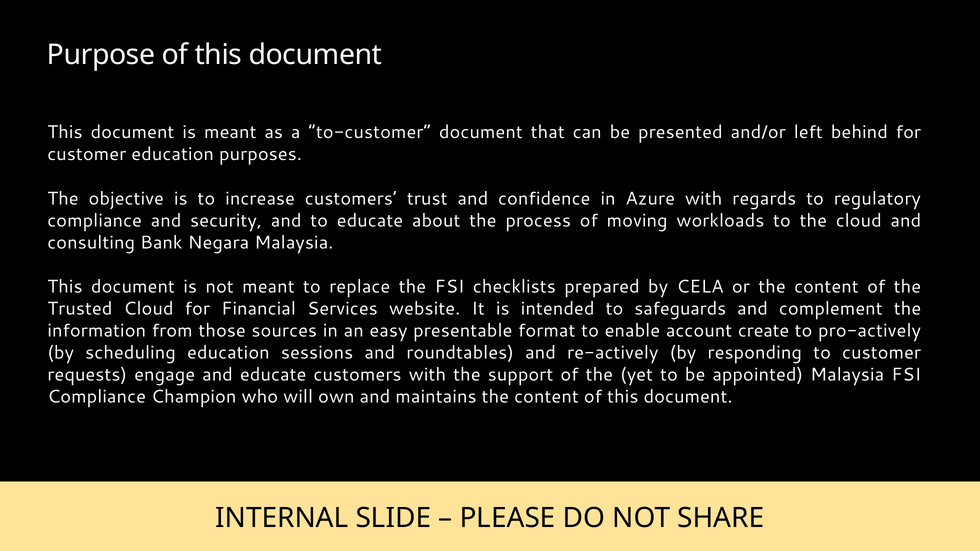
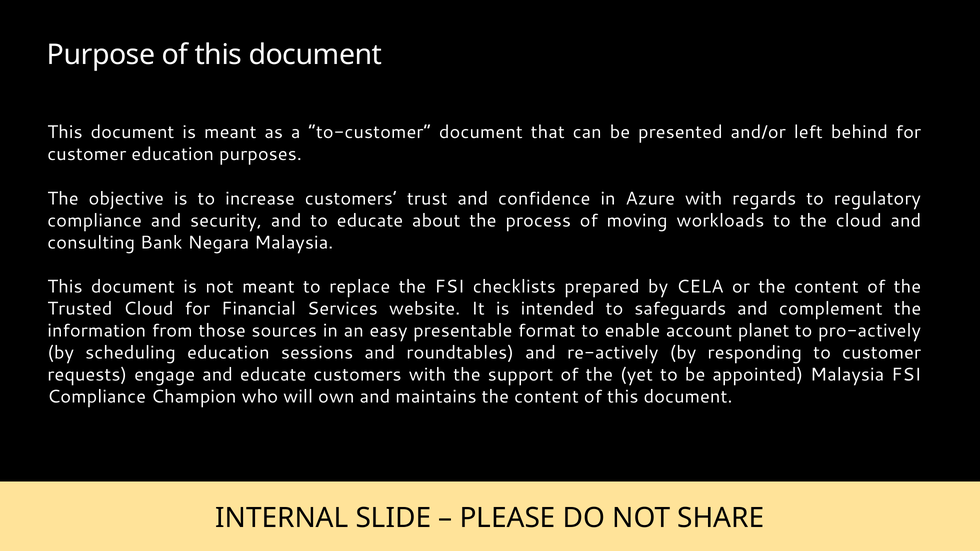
create: create -> planet
